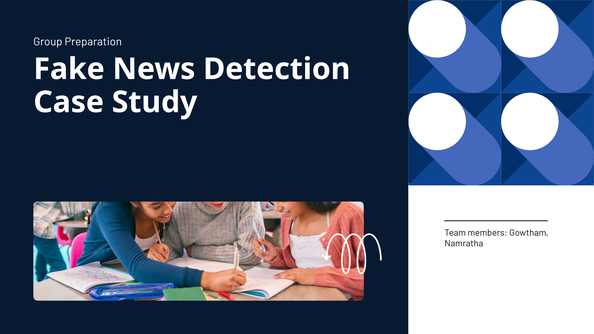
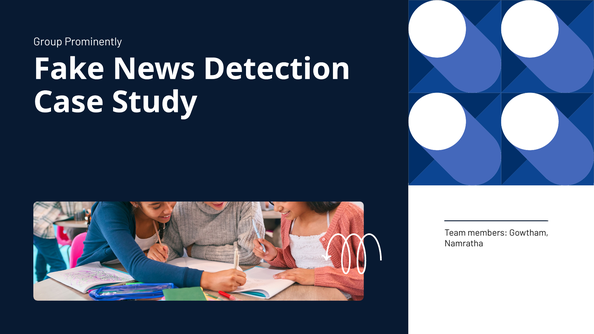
Preparation: Preparation -> Prominently
